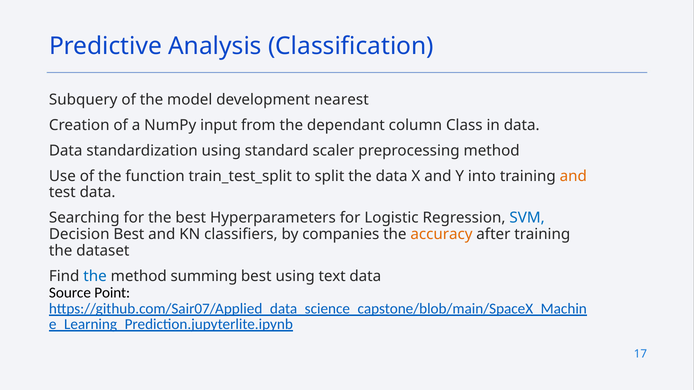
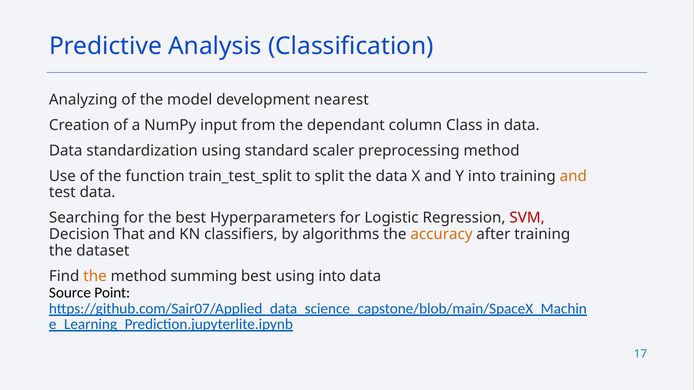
Subquery: Subquery -> Analyzing
SVM colour: blue -> red
Decision Best: Best -> That
companies: companies -> algorithms
the at (95, 276) colour: blue -> orange
using text: text -> into
